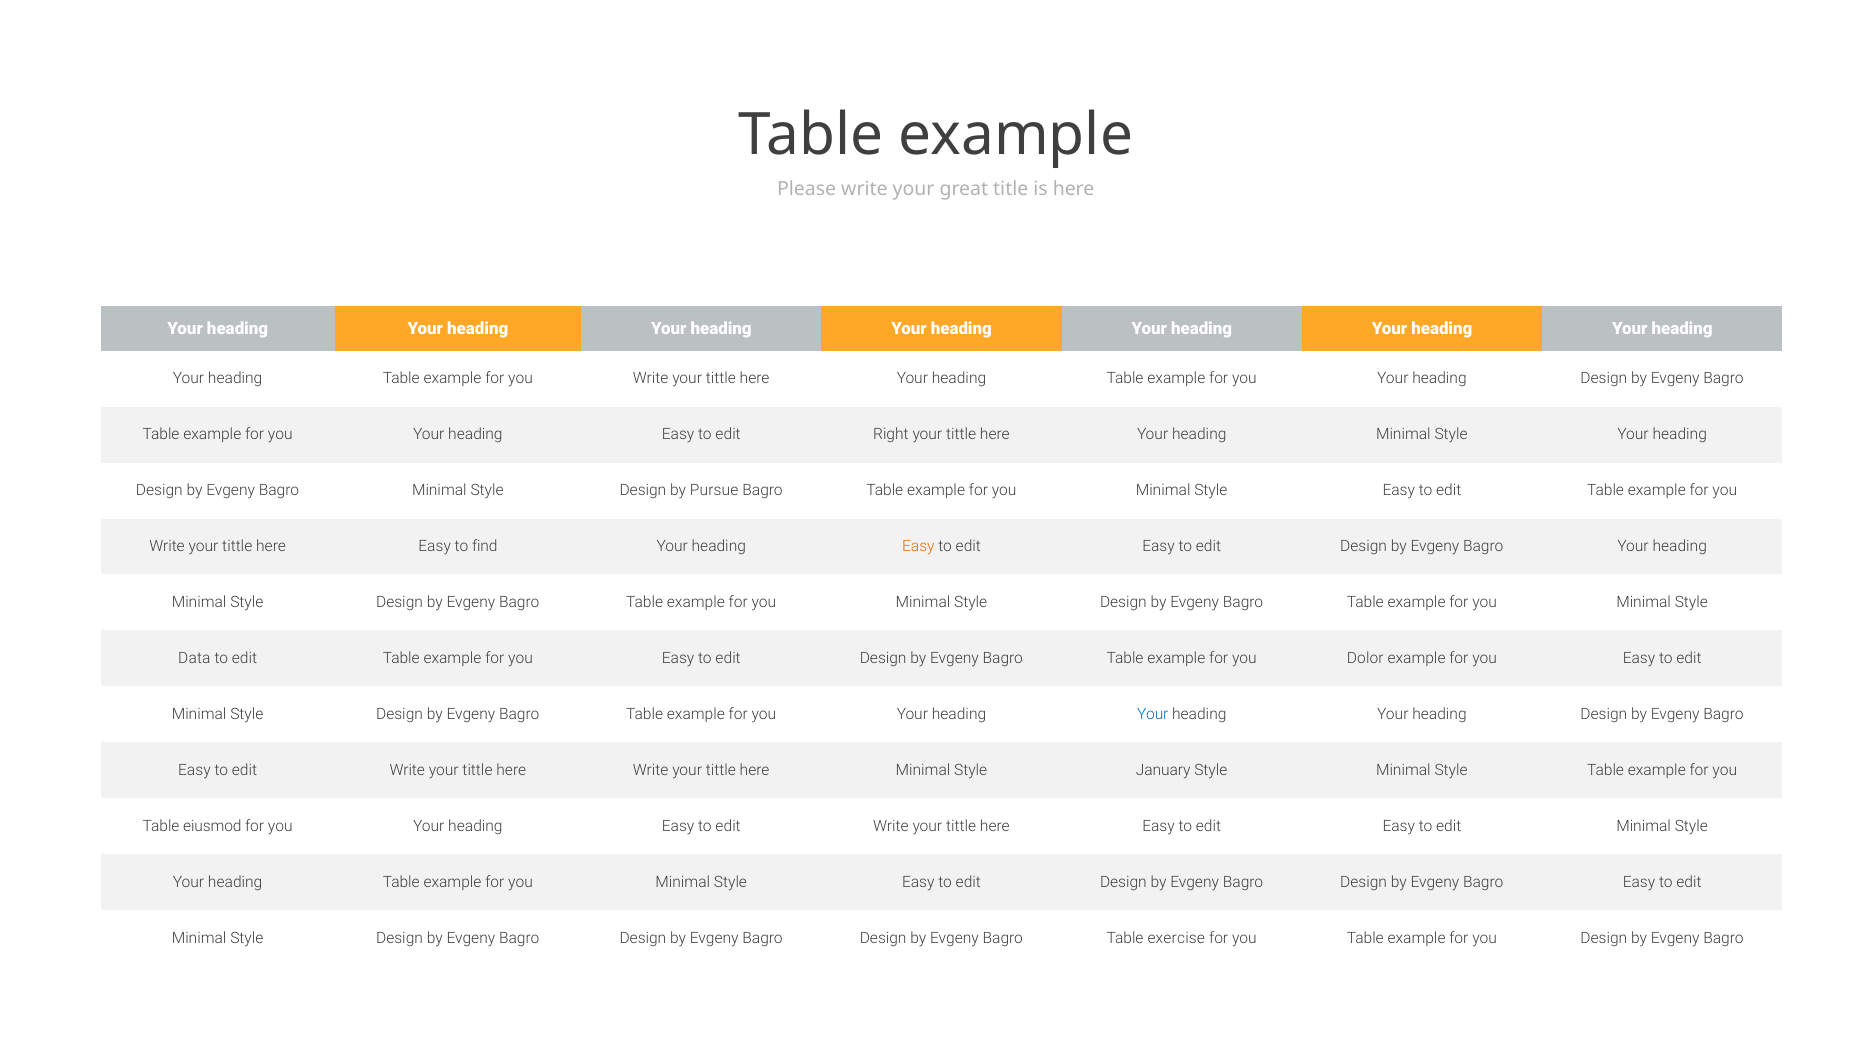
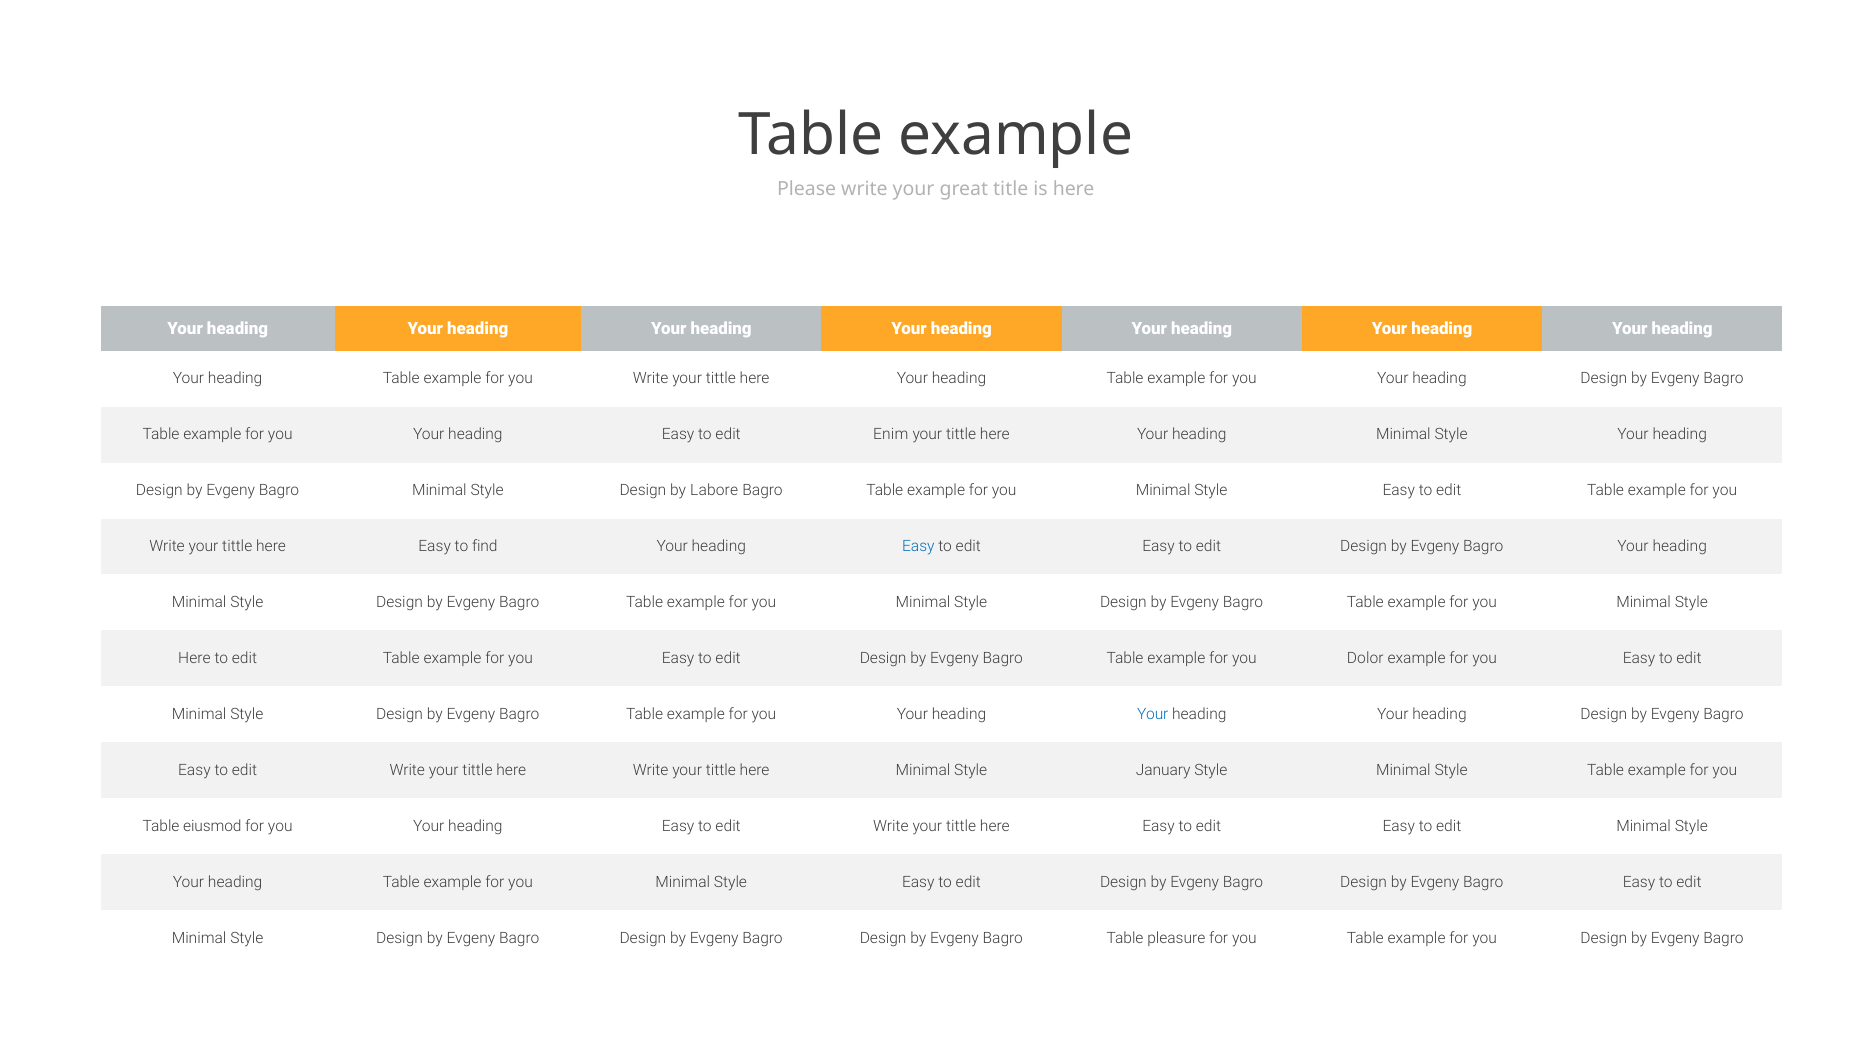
Right: Right -> Enim
Pursue: Pursue -> Labore
Easy at (918, 547) colour: orange -> blue
Data at (194, 659): Data -> Here
exercise: exercise -> pleasure
